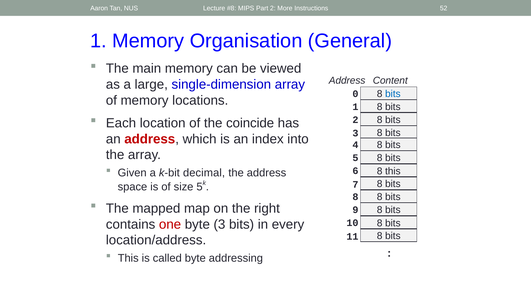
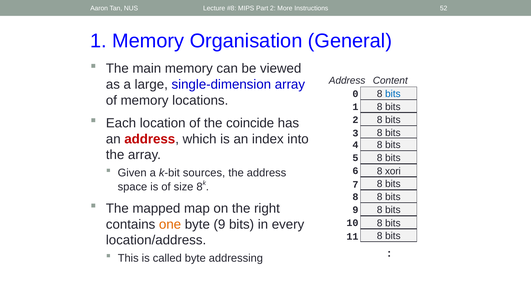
8 this: this -> xori
decimal: decimal -> sources
size 5: 5 -> 8
one colour: red -> orange
byte 3: 3 -> 9
